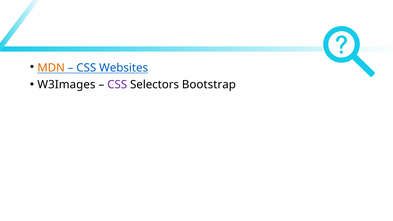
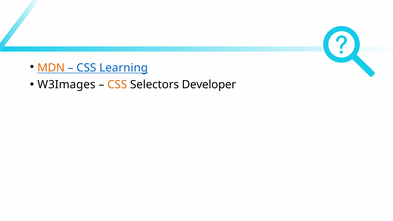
Websites: Websites -> Learning
CSS at (117, 85) colour: purple -> orange
Bootstrap: Bootstrap -> Developer
